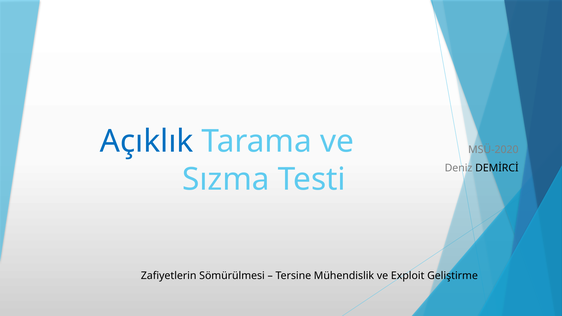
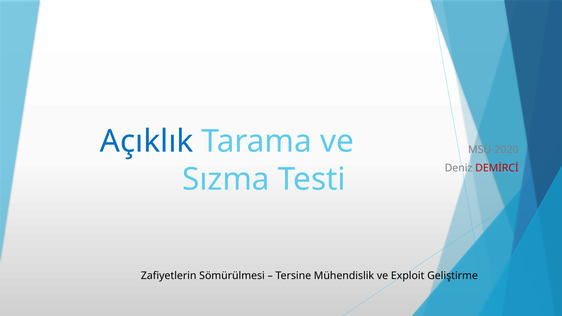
DEMİRCİ colour: black -> red
